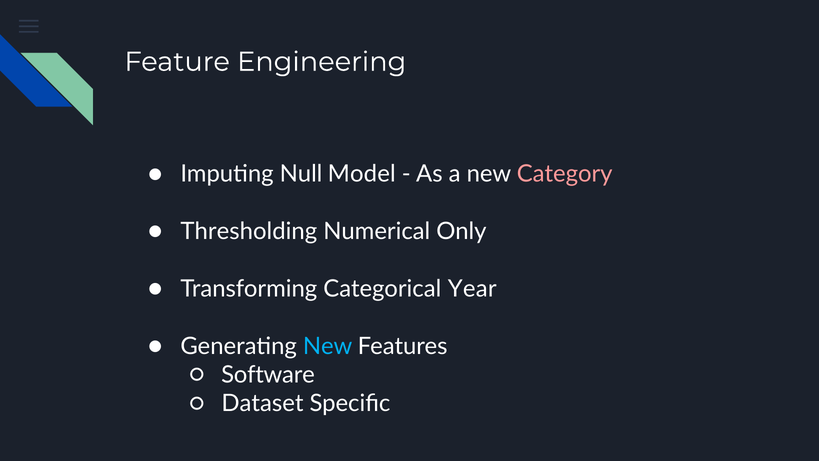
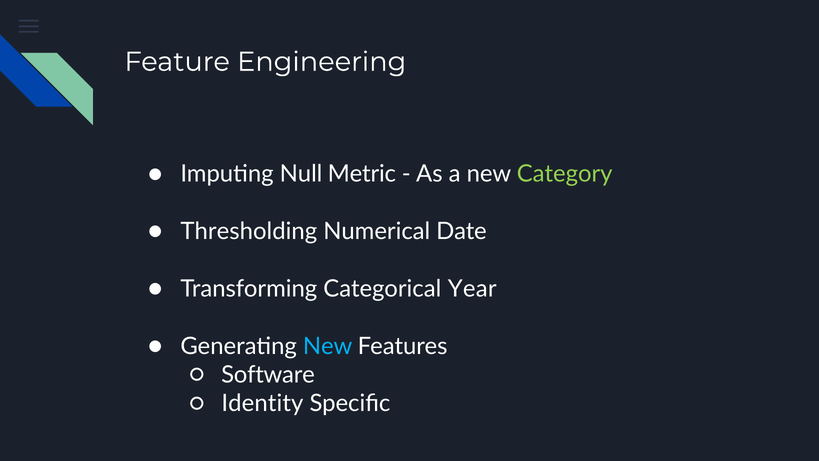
Model: Model -> Metric
Category colour: pink -> light green
Only: Only -> Date
Dataset: Dataset -> Identity
